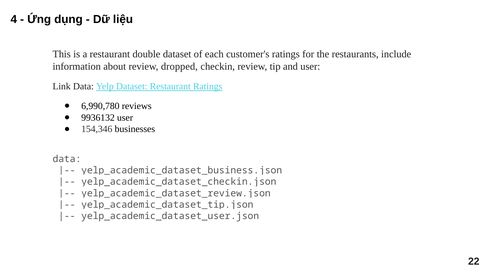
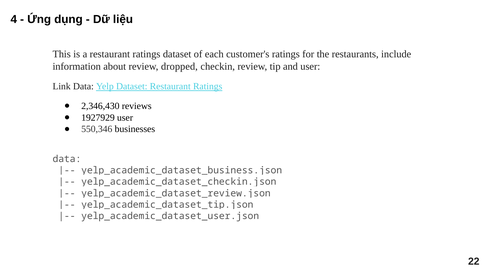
a restaurant double: double -> ratings
6,990,780: 6,990,780 -> 2,346,430
9936132: 9936132 -> 1927929
154,346: 154,346 -> 550,346
